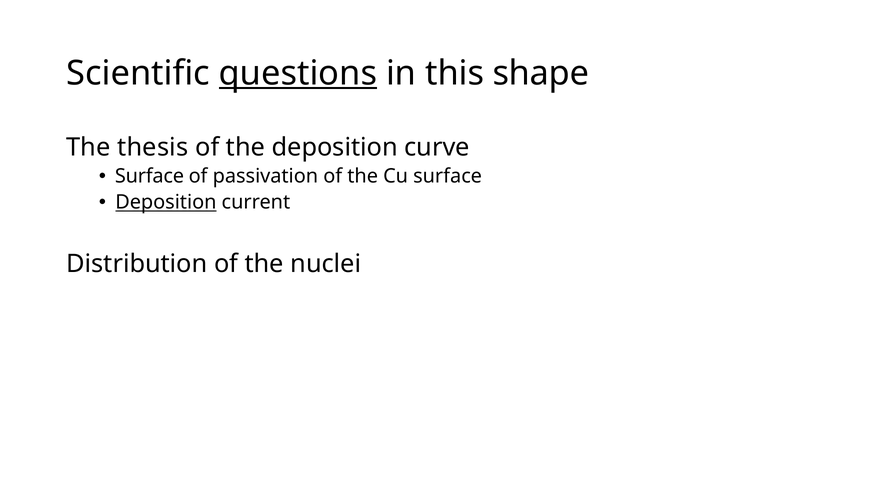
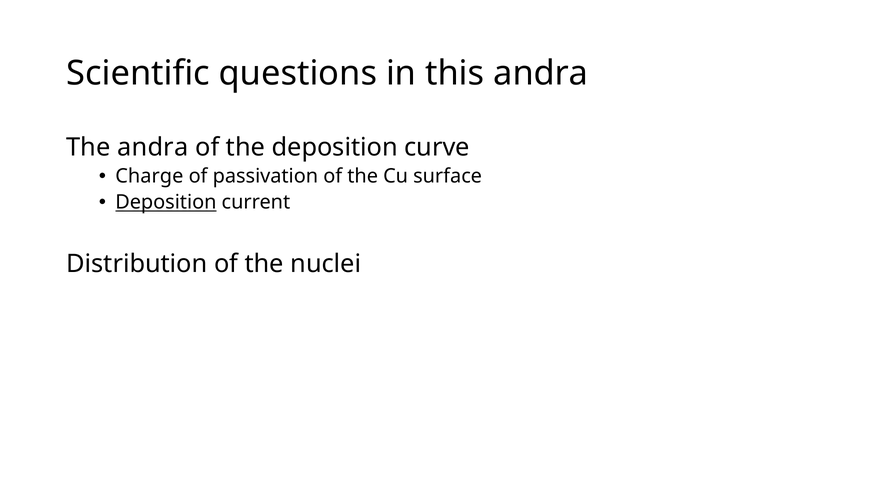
questions underline: present -> none
this shape: shape -> andra
The thesis: thesis -> andra
Surface at (149, 176): Surface -> Charge
